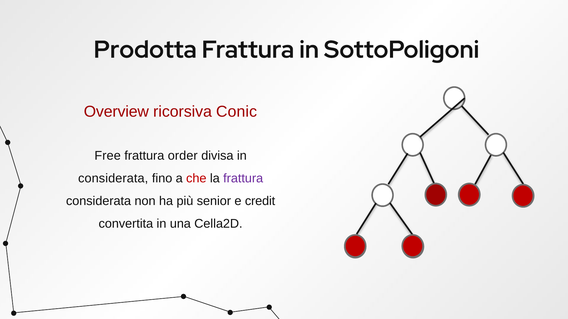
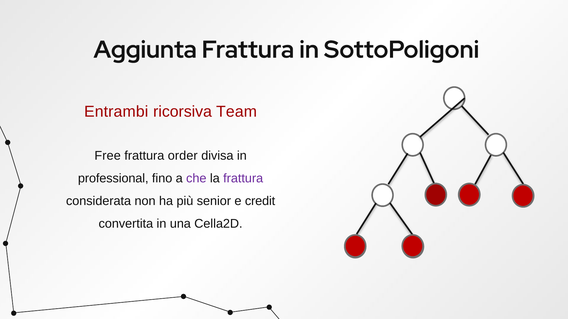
Prodotta: Prodotta -> Aggiunta
Overview: Overview -> Entrambi
Conic: Conic -> Team
considerata at (113, 179): considerata -> professional
che colour: red -> purple
